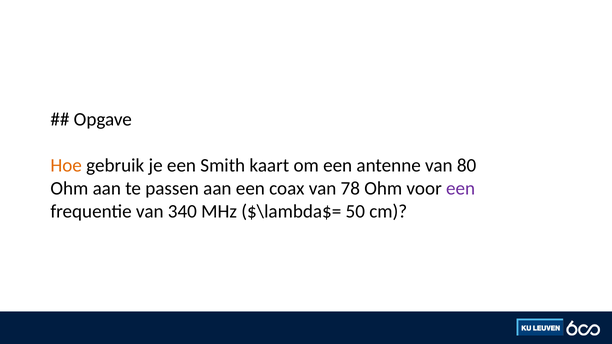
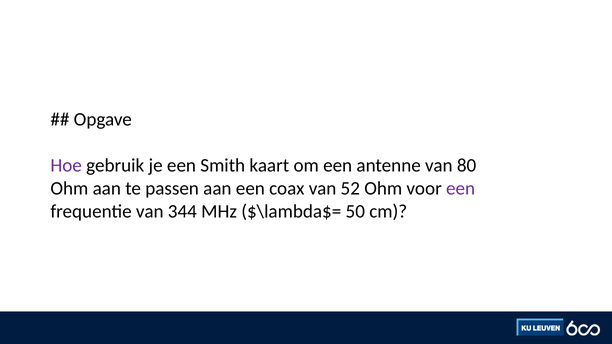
Hoe colour: orange -> purple
78: 78 -> 52
340: 340 -> 344
